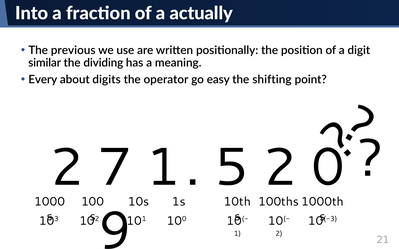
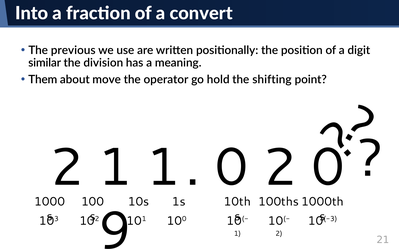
actually: actually -> convert
dividing: dividing -> division
Every: Every -> Them
digits: digits -> move
easy: easy -> hold
2 7: 7 -> 1
5 at (232, 168): 5 -> 0
